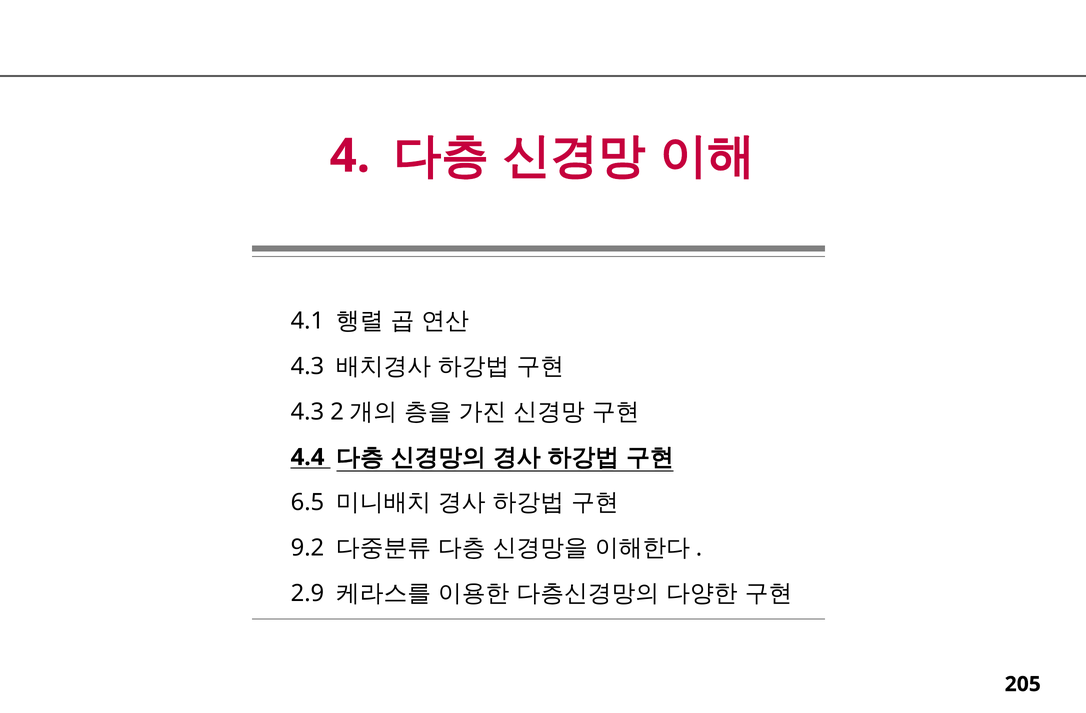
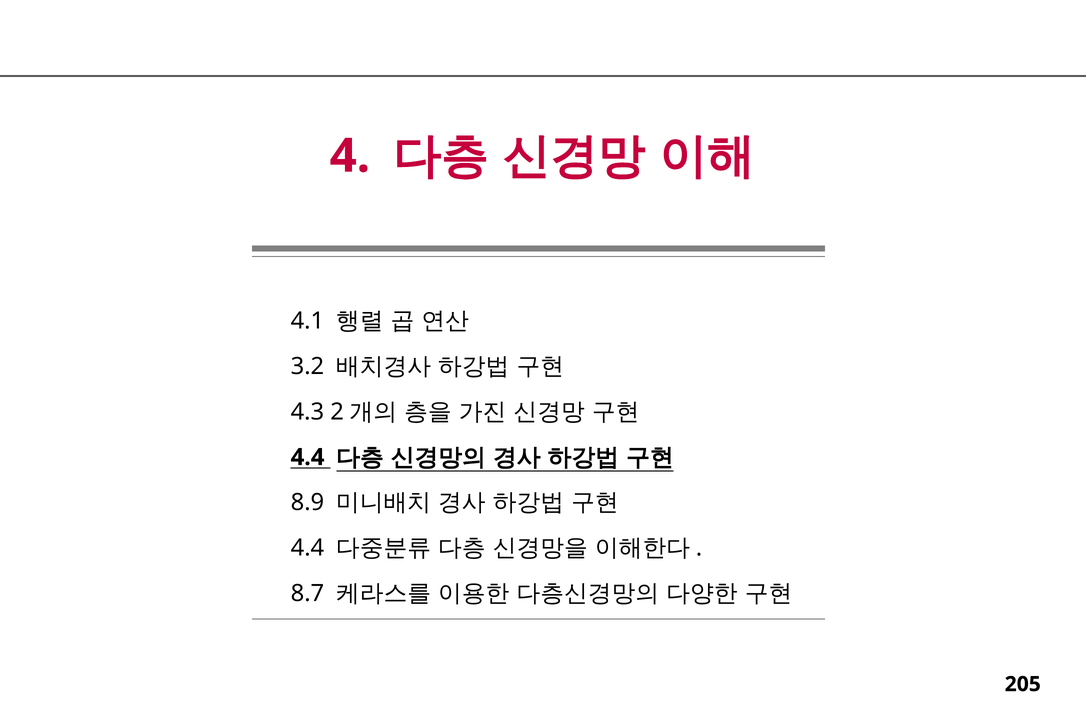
4.3 at (307, 366): 4.3 -> 3.2
6.5: 6.5 -> 8.9
9.2 at (307, 548): 9.2 -> 4.4
2.9: 2.9 -> 8.7
